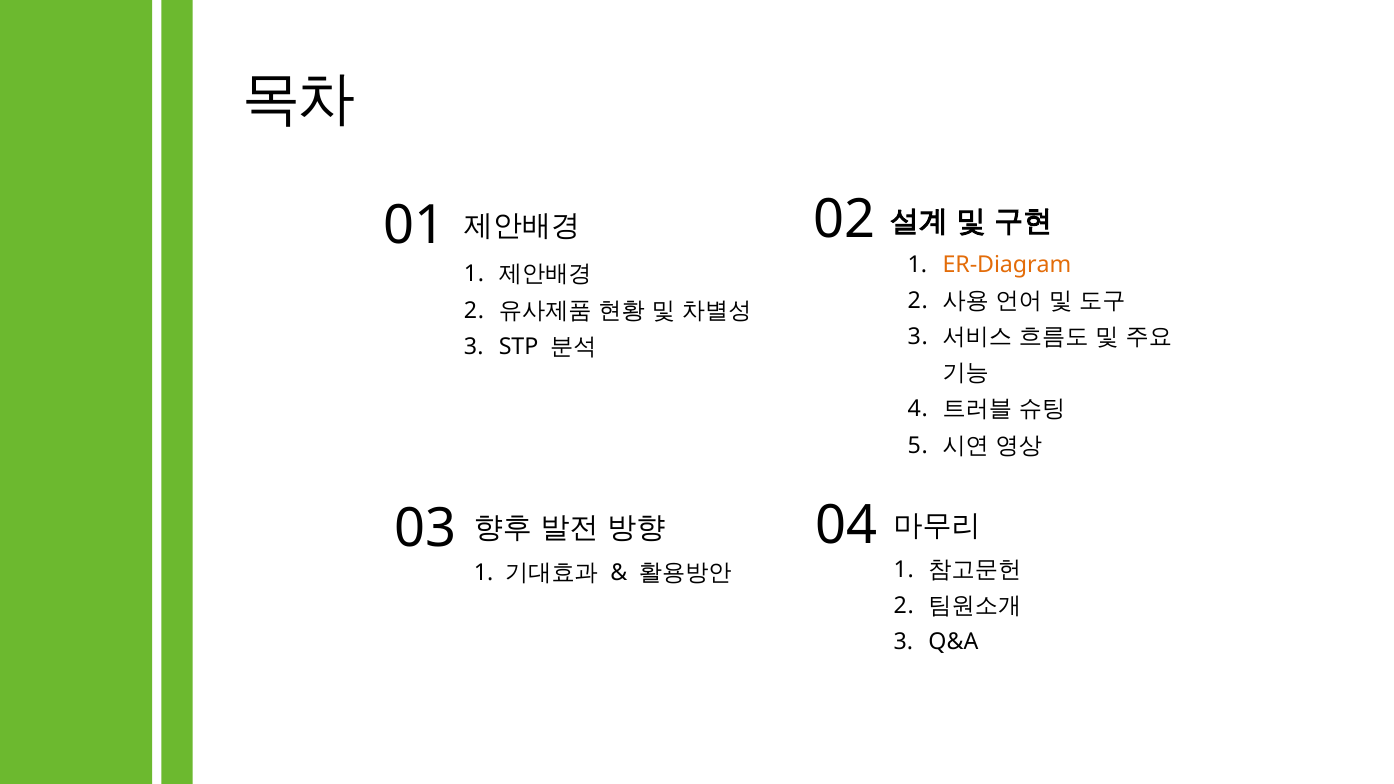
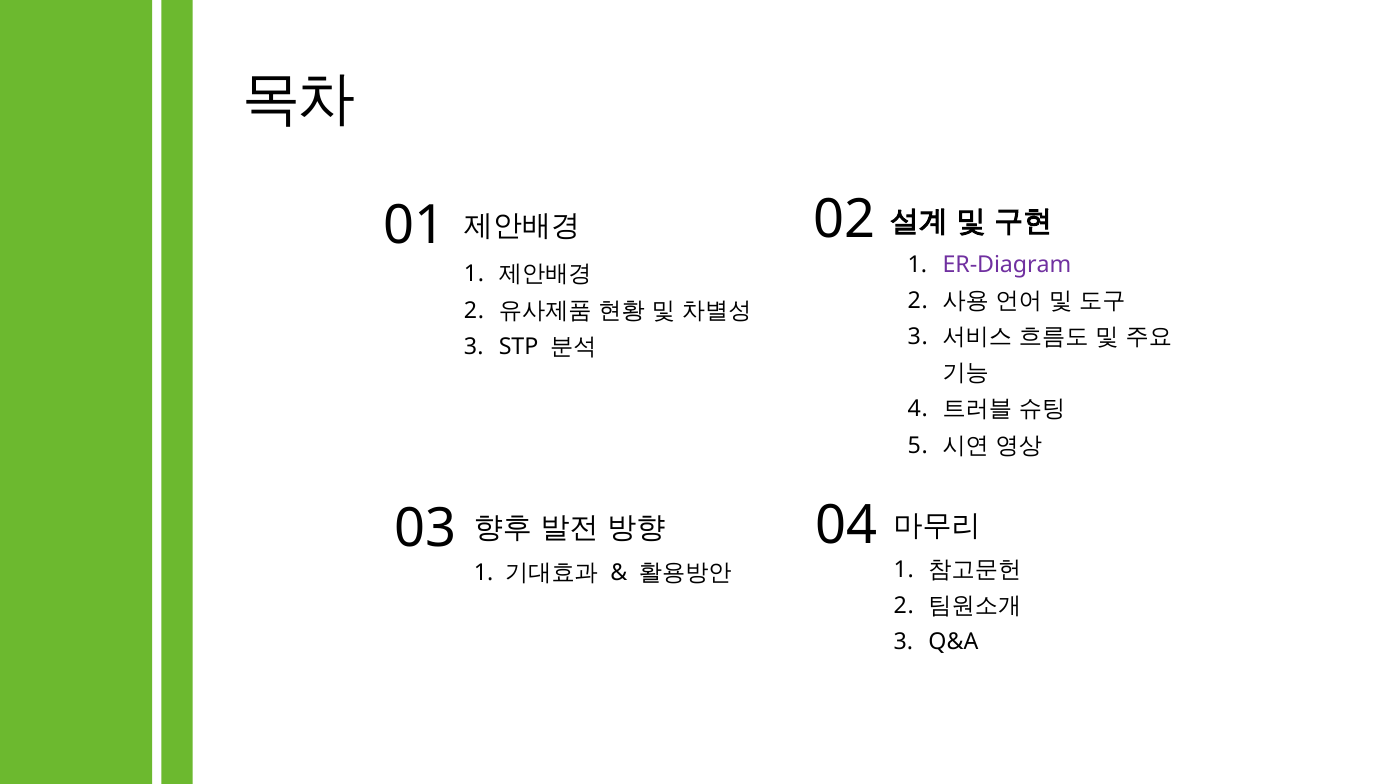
ER-Diagram colour: orange -> purple
